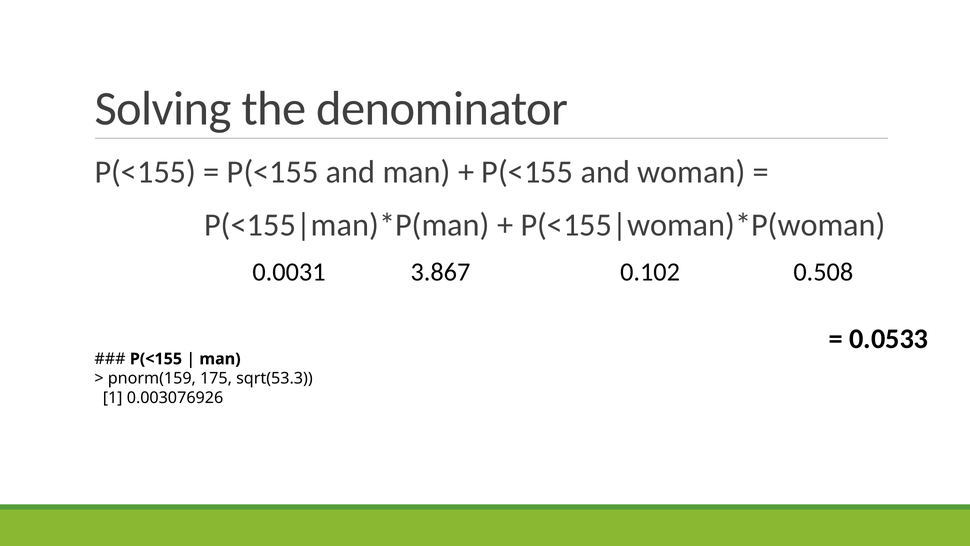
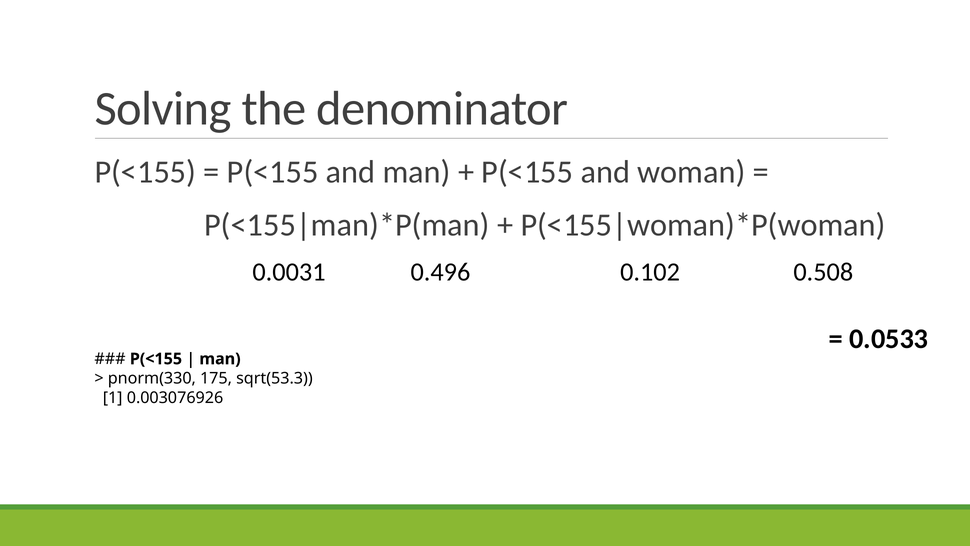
3.867: 3.867 -> 0.496
pnorm(159: pnorm(159 -> pnorm(330
